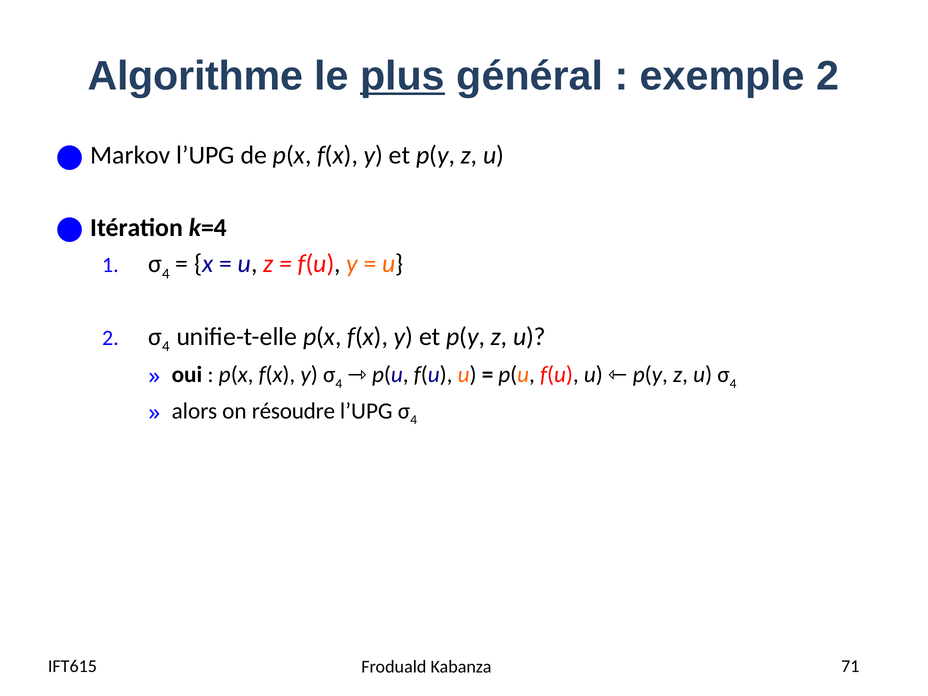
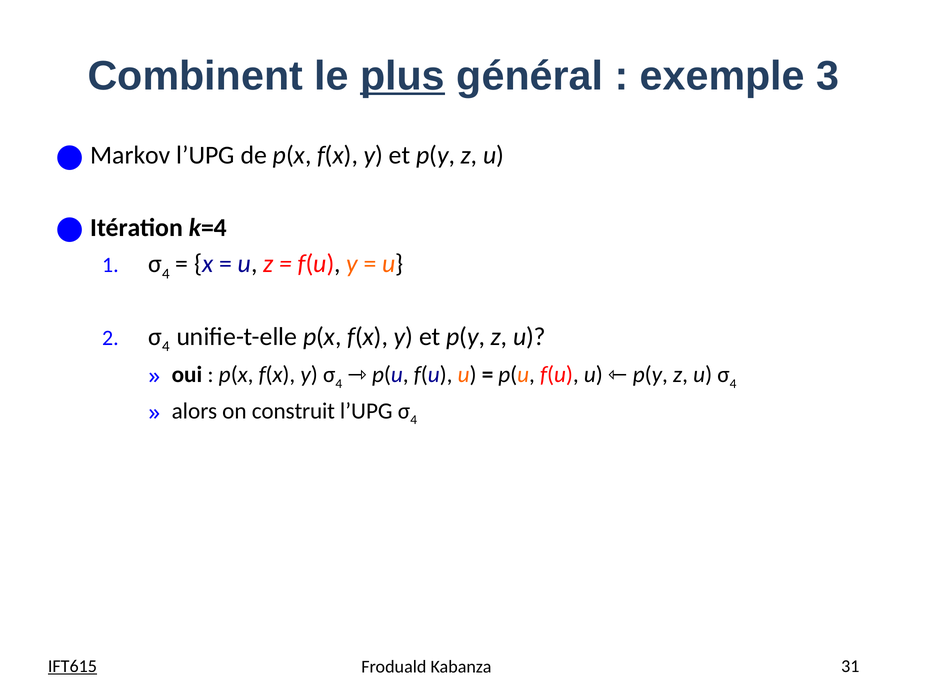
Algorithme: Algorithme -> Combinent
exemple 2: 2 -> 3
résoudre: résoudre -> construit
IFT615 underline: none -> present
71: 71 -> 31
